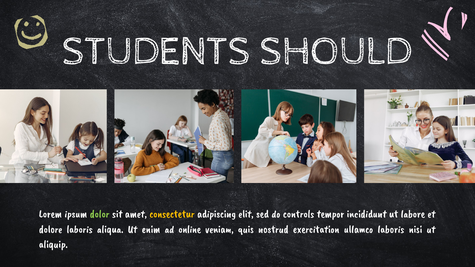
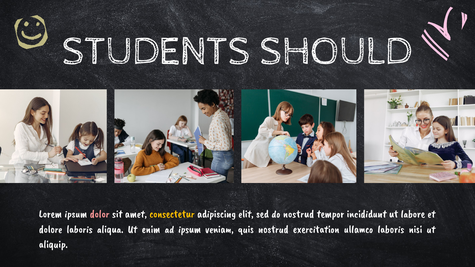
dolor colour: light green -> pink
do controls: controls -> nostrud
ad online: online -> ipsum
